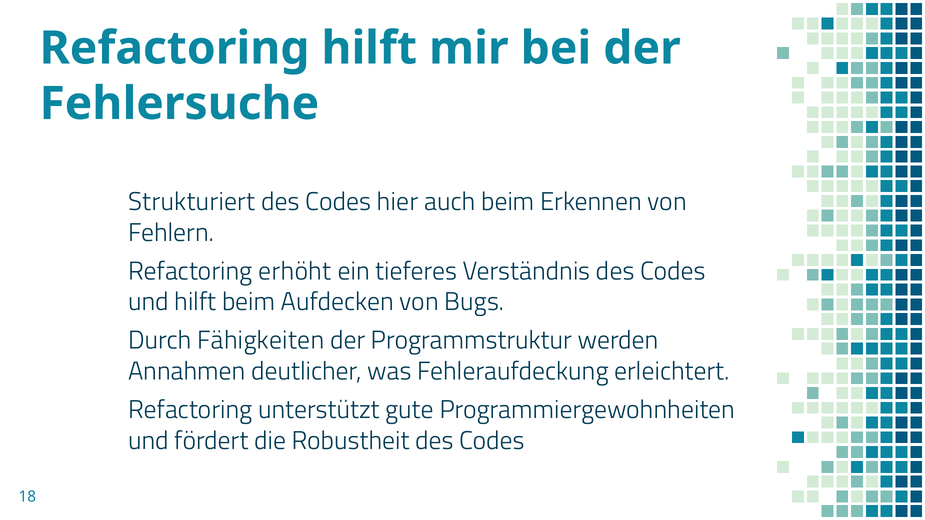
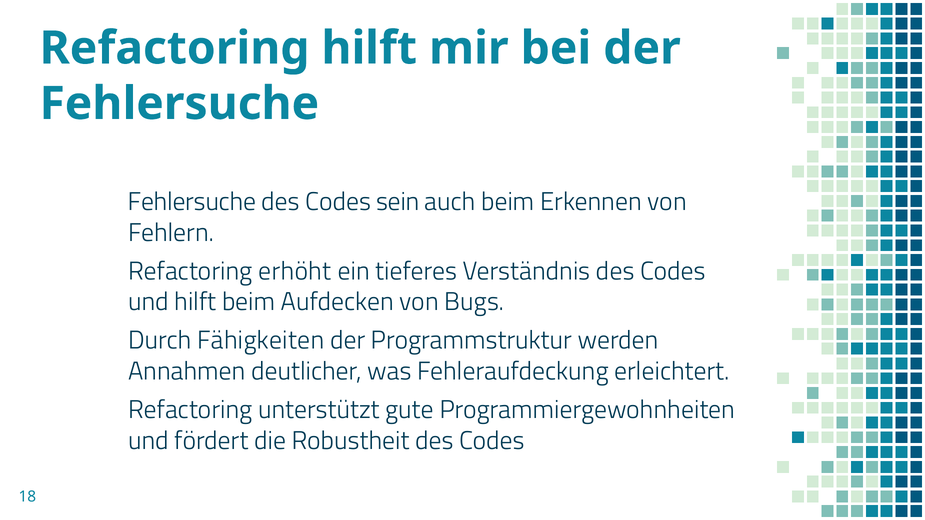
Strukturiert at (192, 202): Strukturiert -> Fehlersuche
hier: hier -> sein
